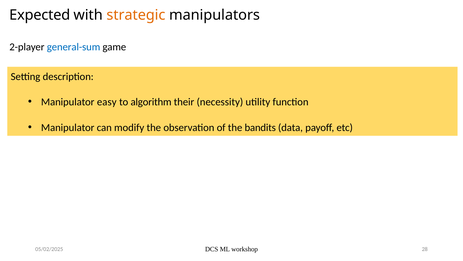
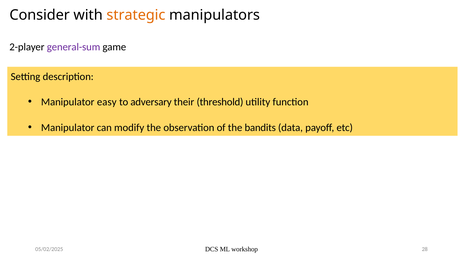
Expected: Expected -> Consider
general-sum colour: blue -> purple
algorithm: algorithm -> adversary
necessity: necessity -> threshold
